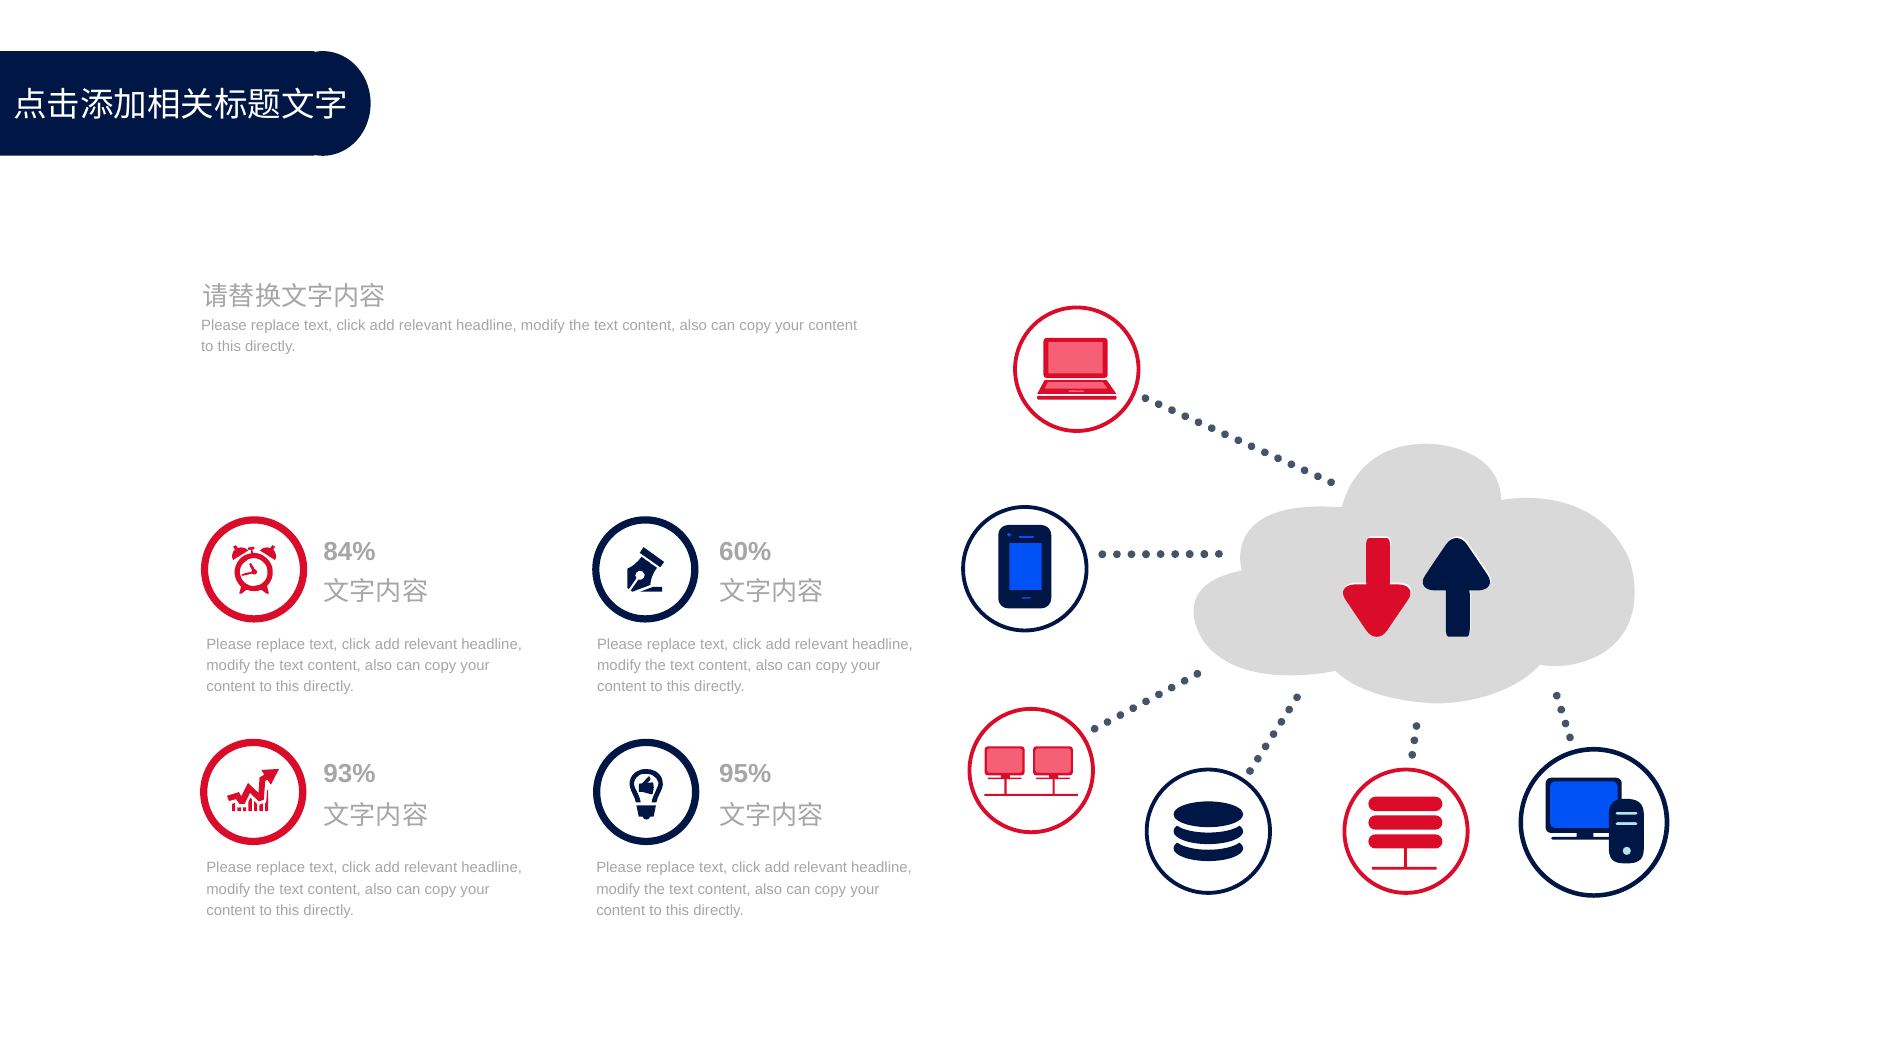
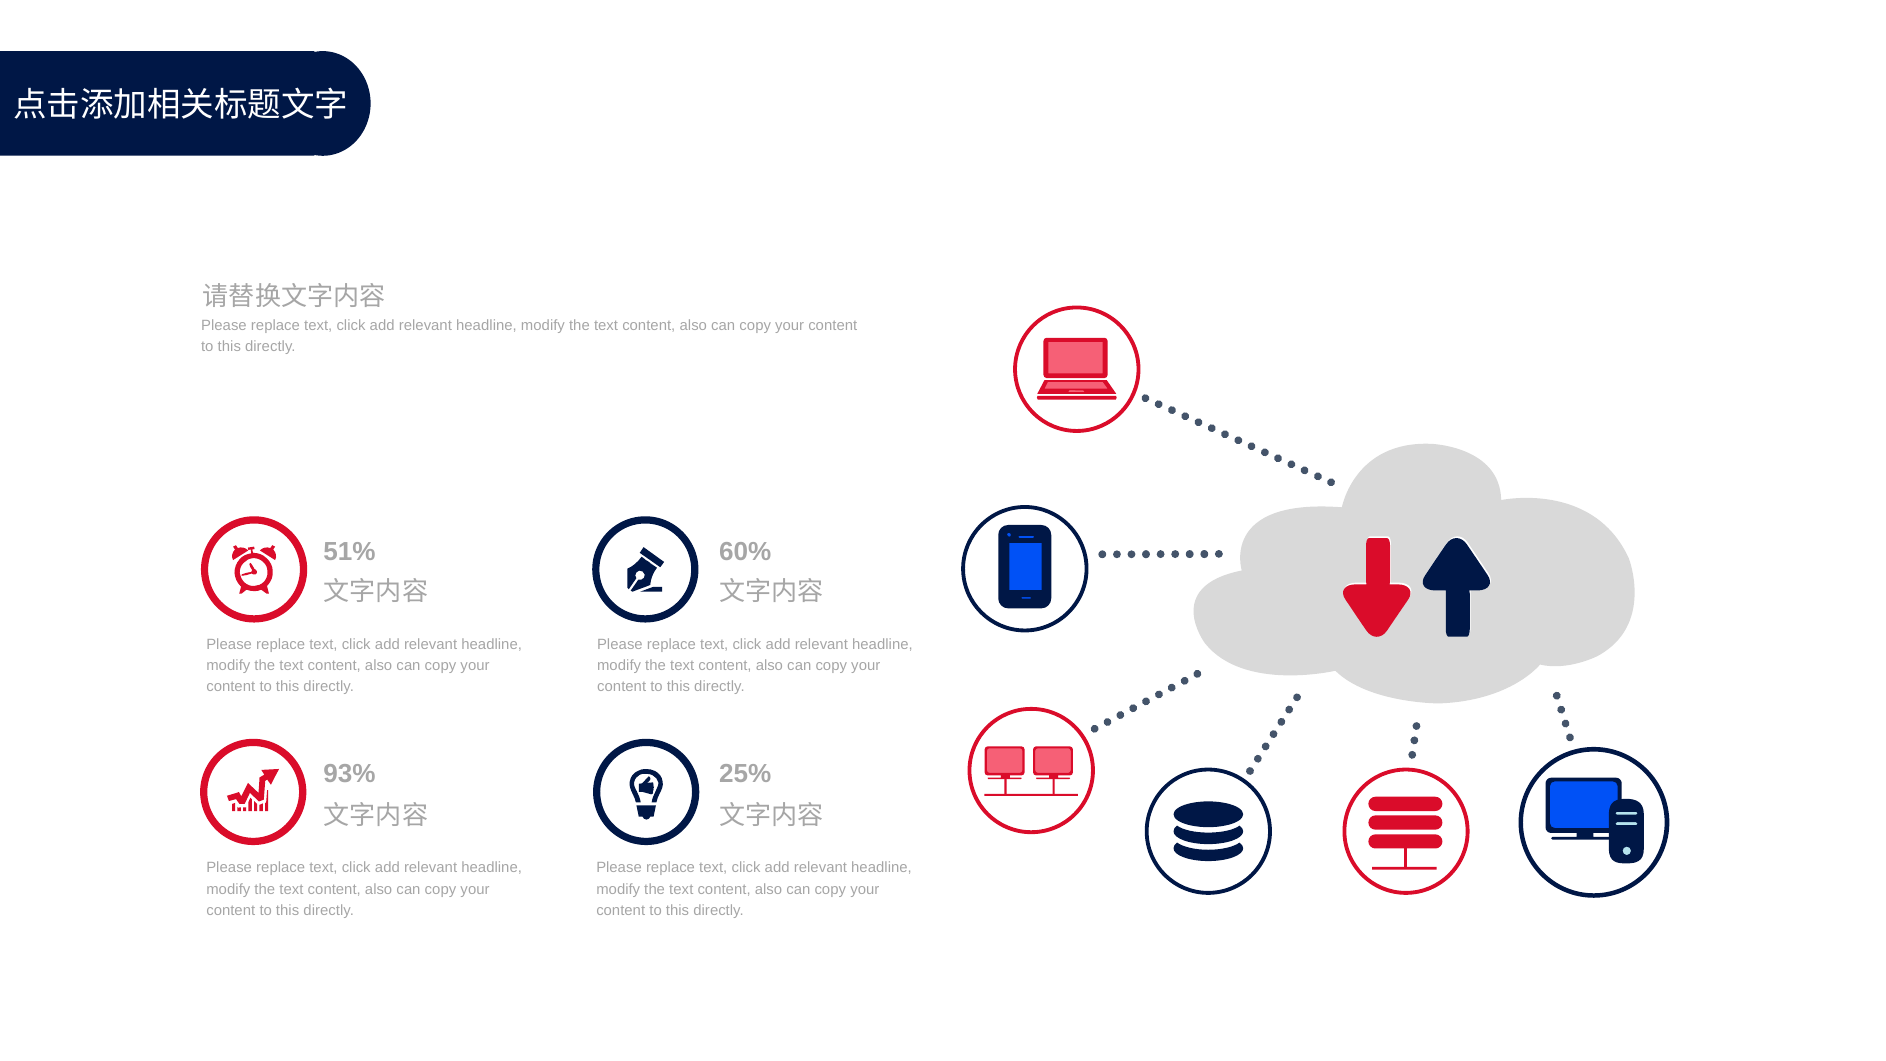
84%: 84% -> 51%
95%: 95% -> 25%
